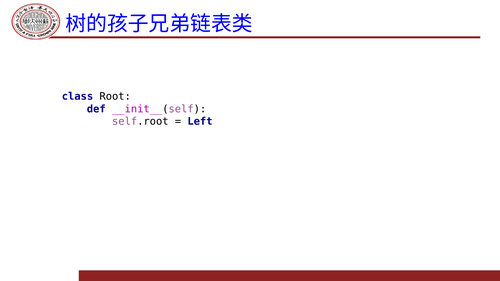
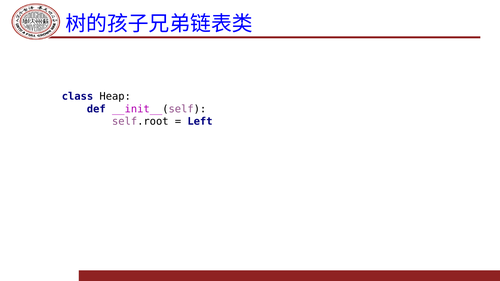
Root: Root -> Heap
